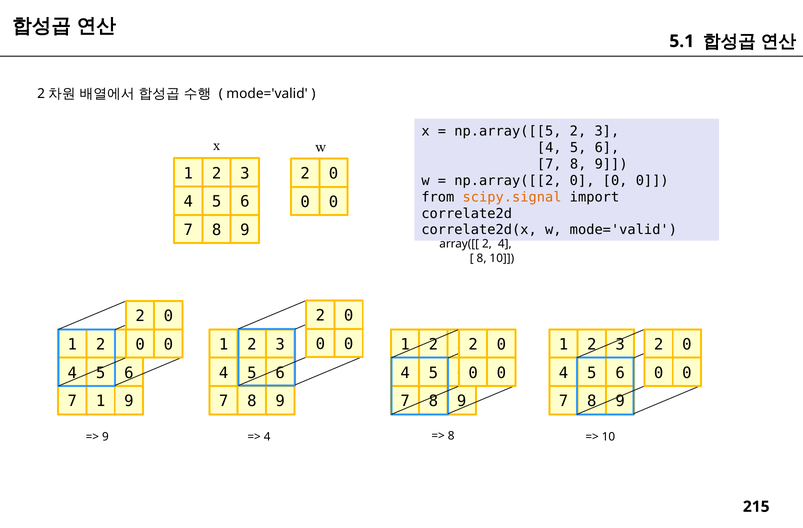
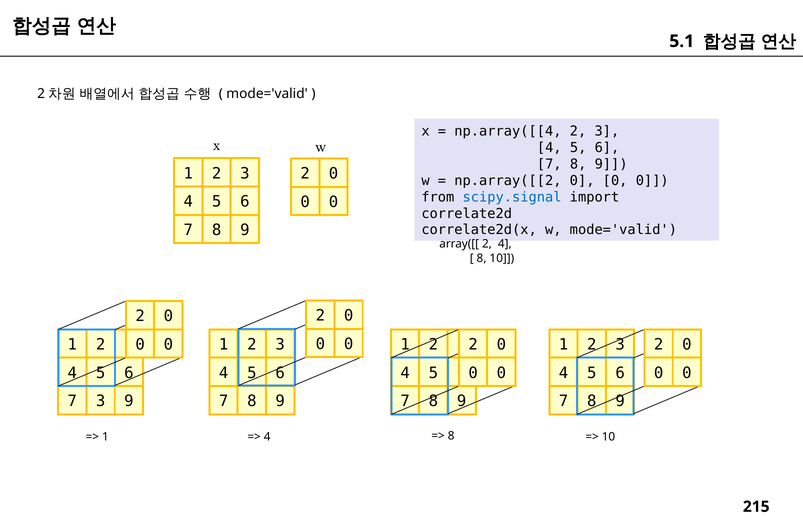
np.array([[5: np.array([[5 -> np.array([[4
scipy.signal colour: orange -> blue
7 1: 1 -> 3
9 at (105, 436): 9 -> 1
